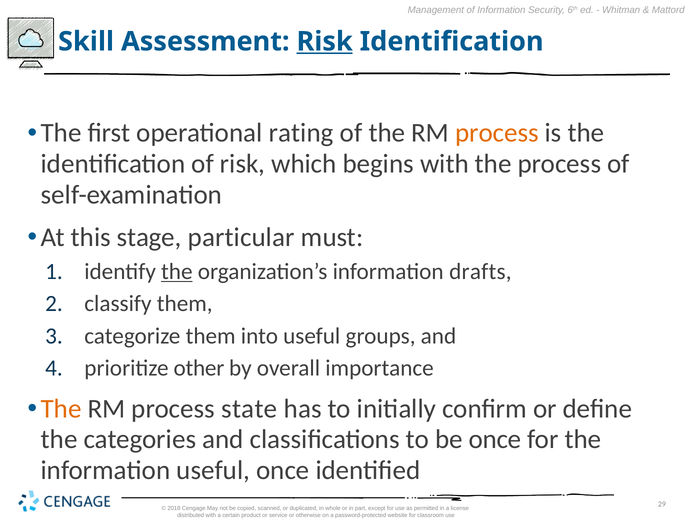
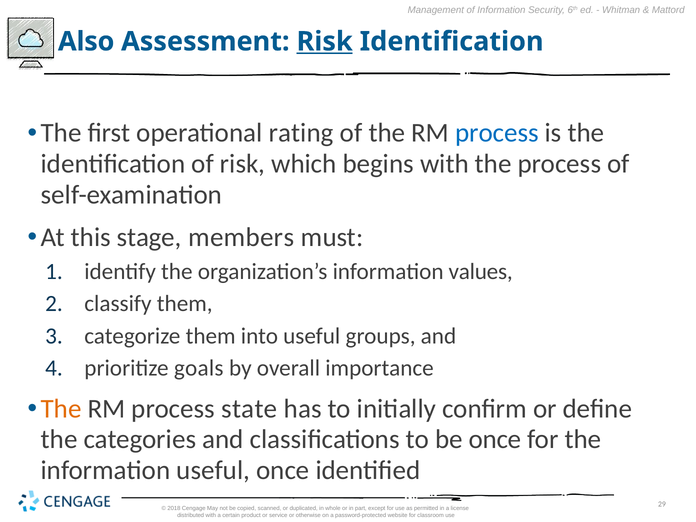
Skill: Skill -> Also
process at (497, 133) colour: orange -> blue
particular: particular -> members
the at (177, 272) underline: present -> none
drafts: drafts -> values
other: other -> goals
